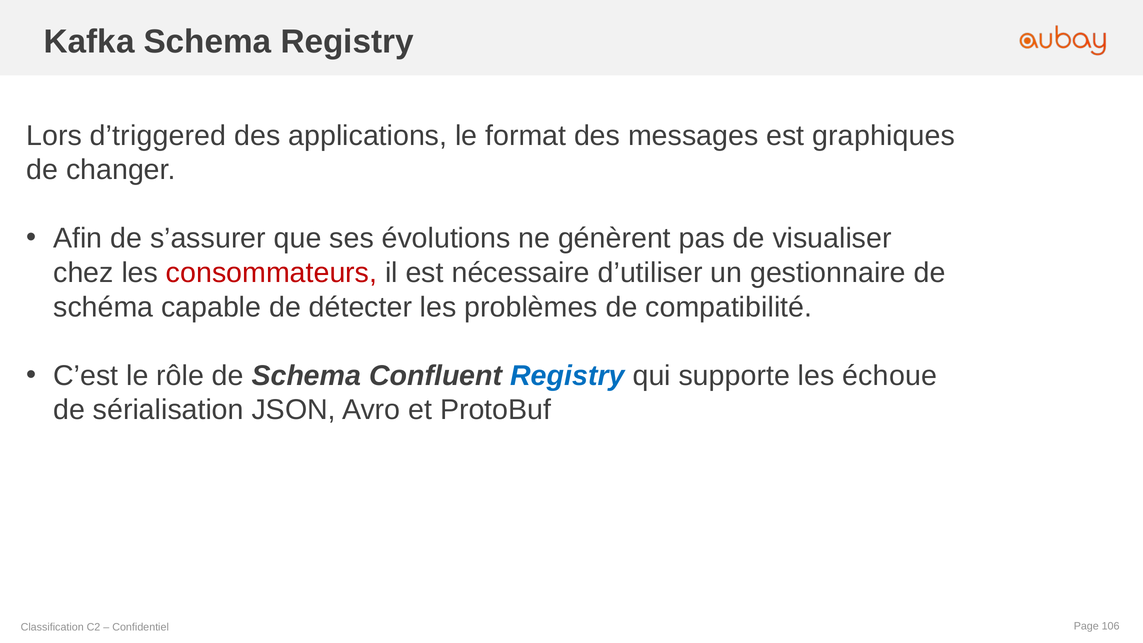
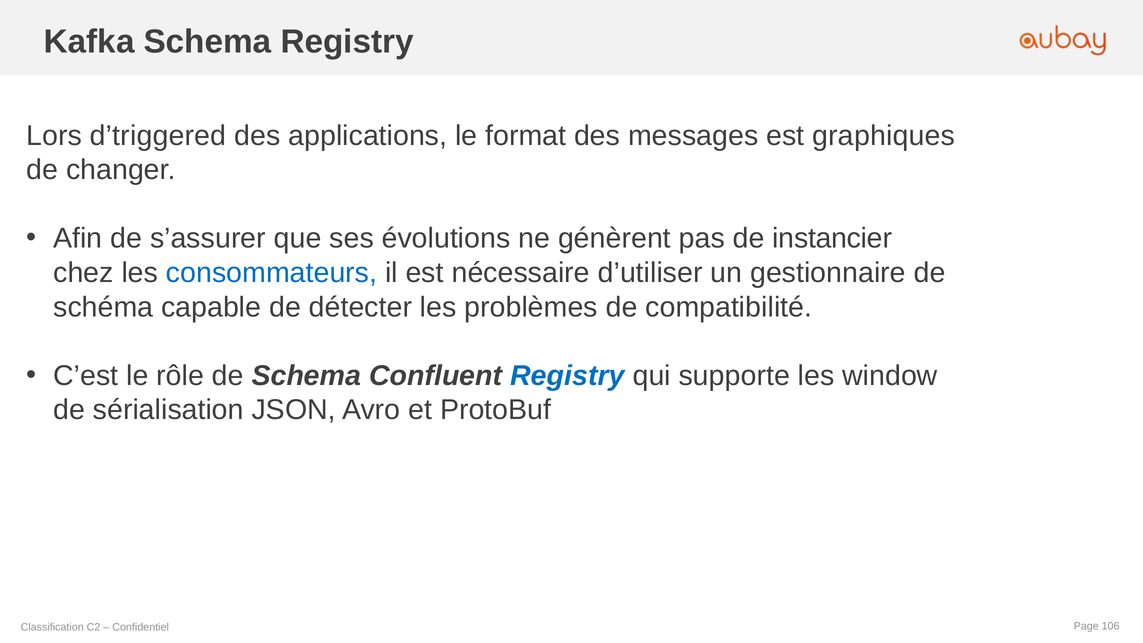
visualiser: visualiser -> instancier
consommateurs colour: red -> blue
échoue: échoue -> window
